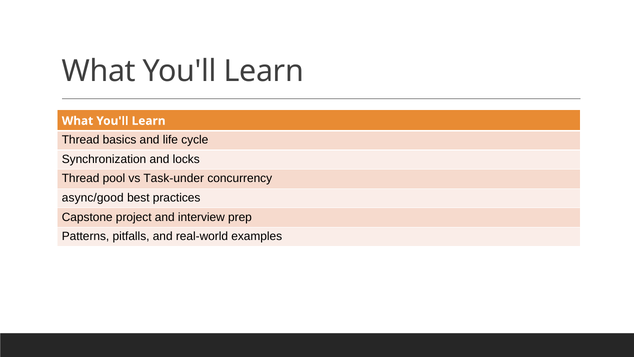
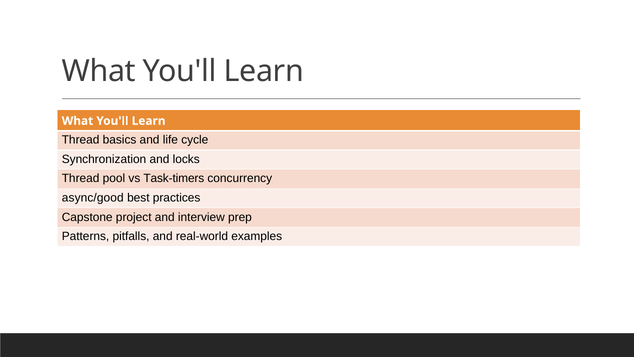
Task-under: Task-under -> Task-timers
